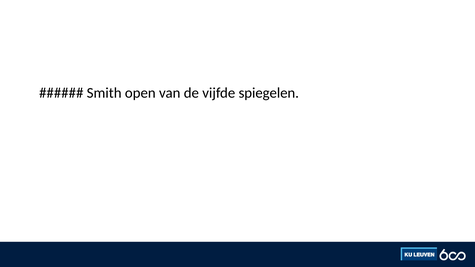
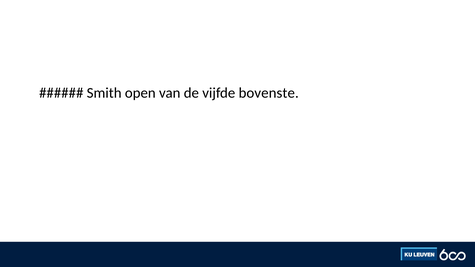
spiegelen: spiegelen -> bovenste
